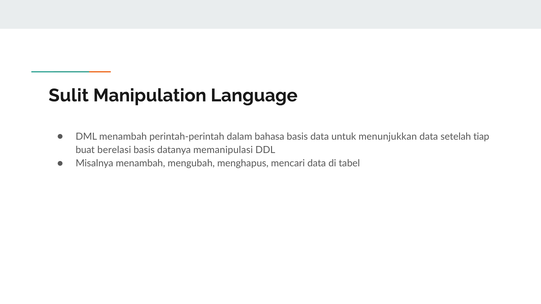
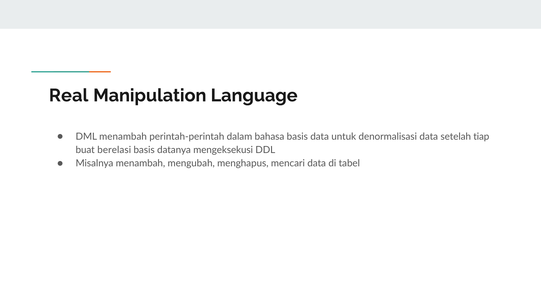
Sulit: Sulit -> Real
menunjukkan: menunjukkan -> denormalisasi
memanipulasi: memanipulasi -> mengeksekusi
